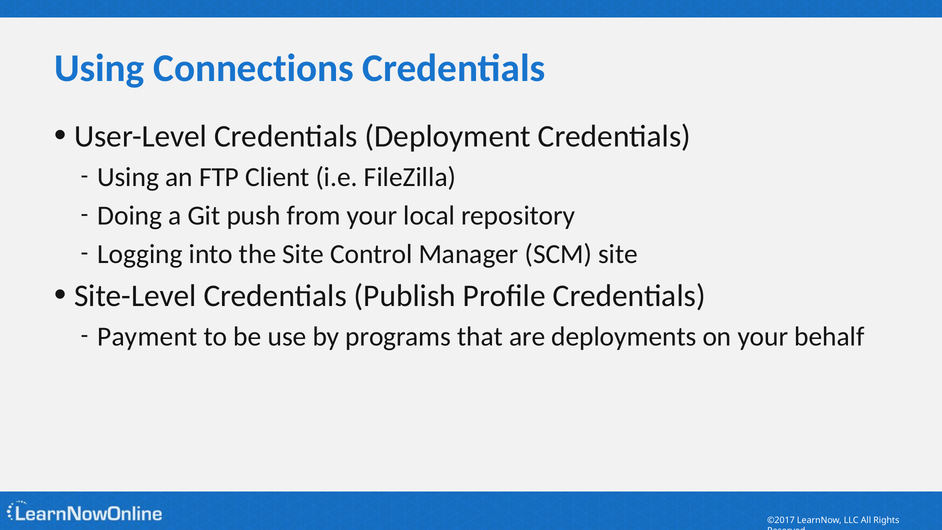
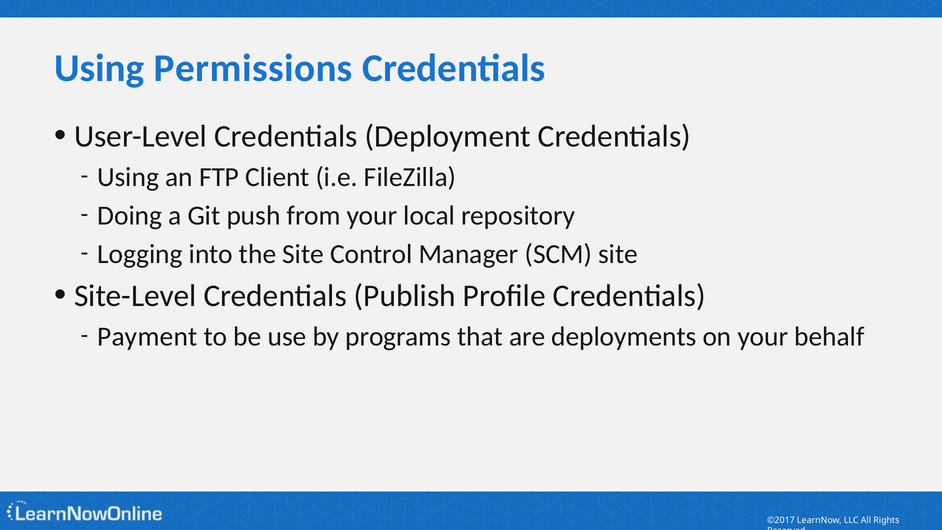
Connections: Connections -> Permissions
